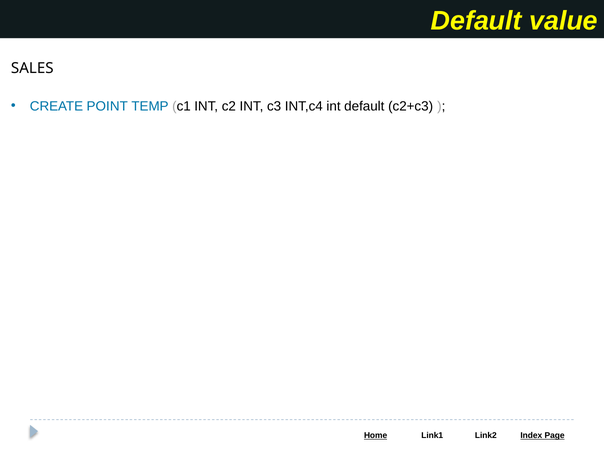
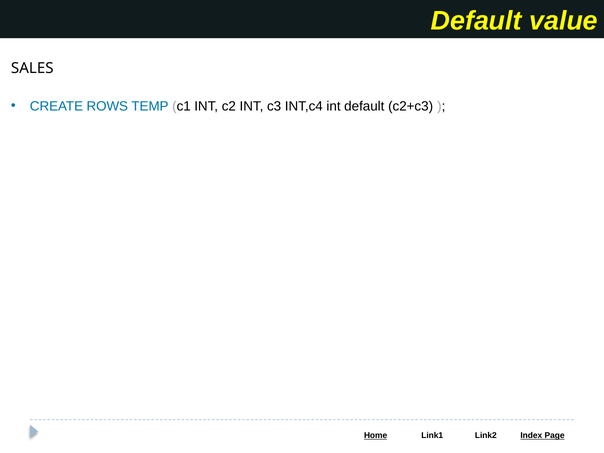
POINT: POINT -> ROWS
